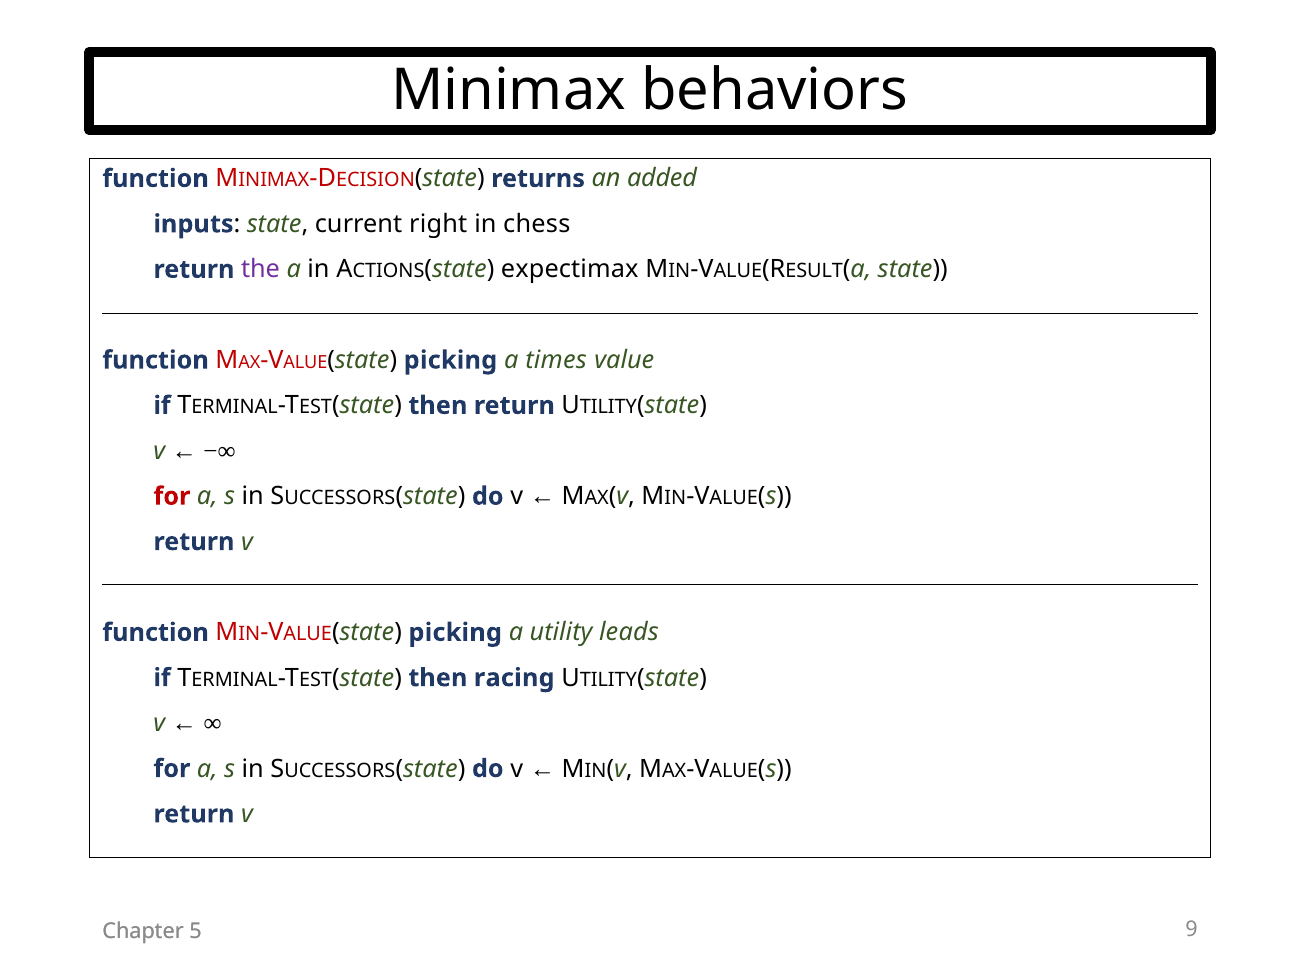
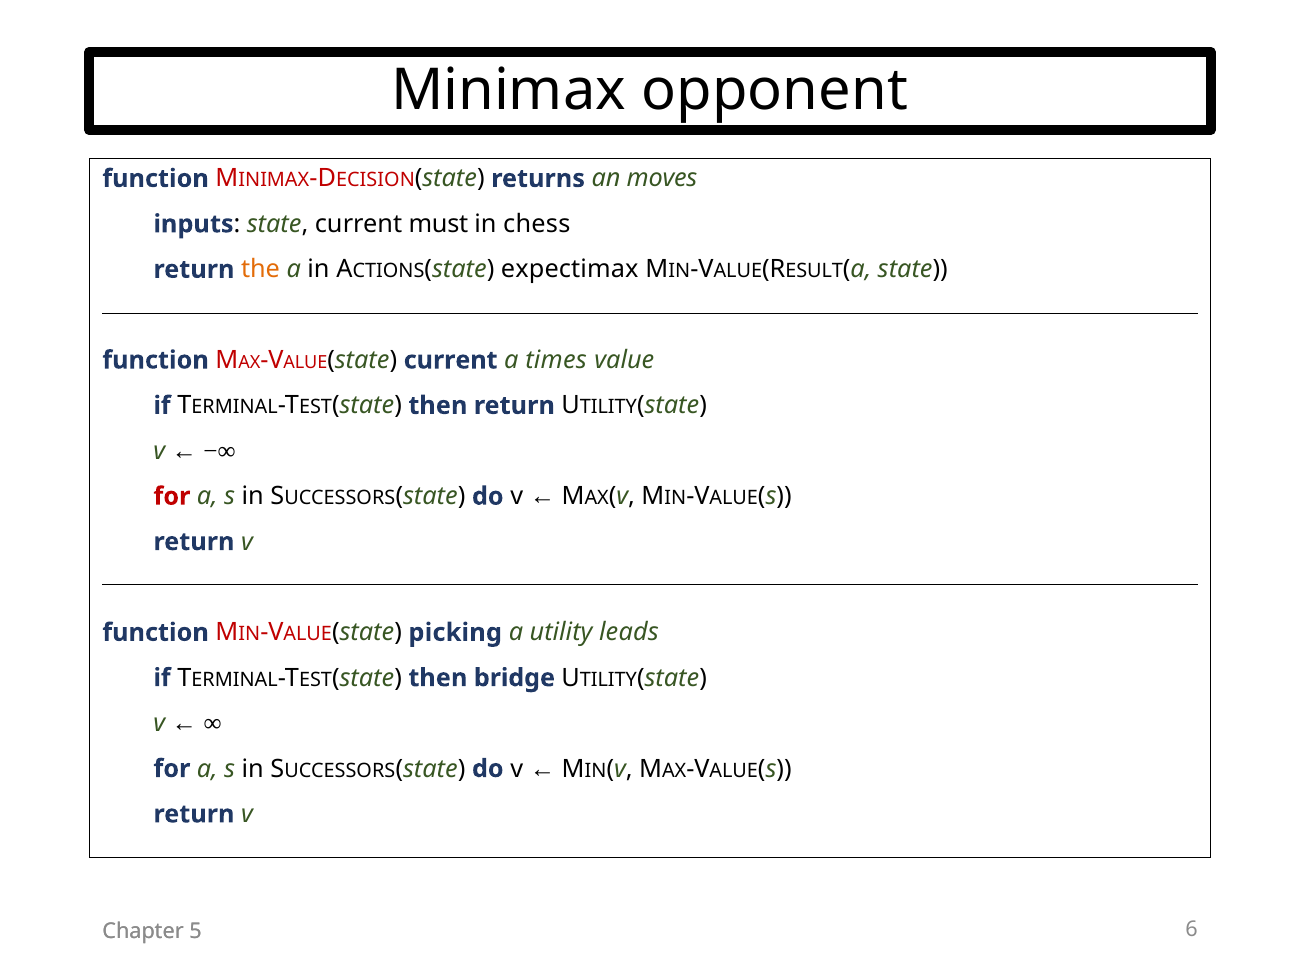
behaviors: behaviors -> opponent
added: added -> moves
right: right -> must
the colour: purple -> orange
picking at (450, 360): picking -> current
racing: racing -> bridge
9: 9 -> 6
